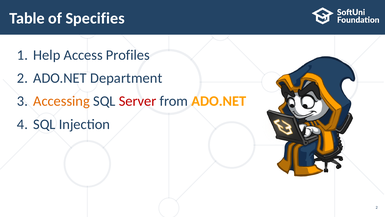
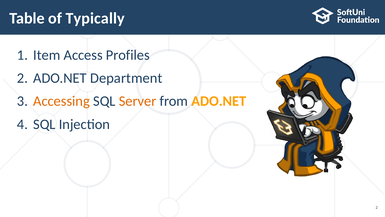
Specifies: Specifies -> Typically
Help: Help -> Item
Server colour: red -> orange
